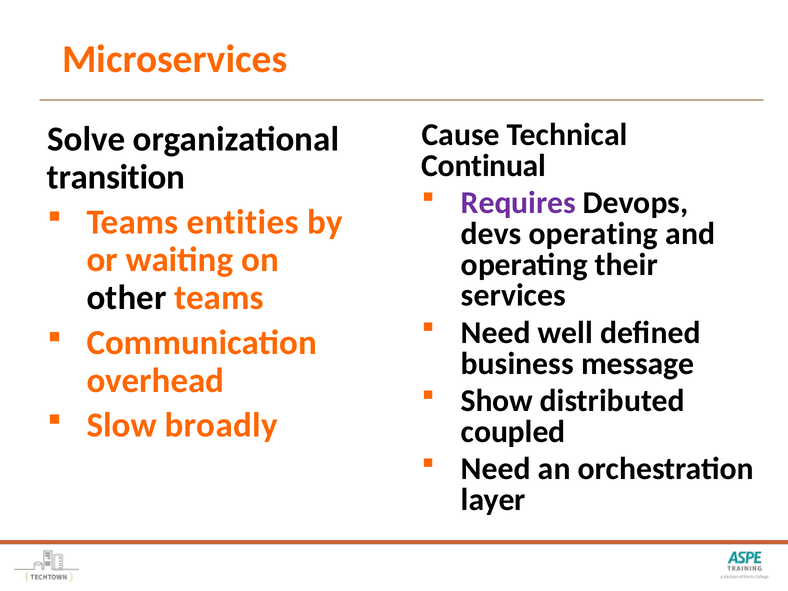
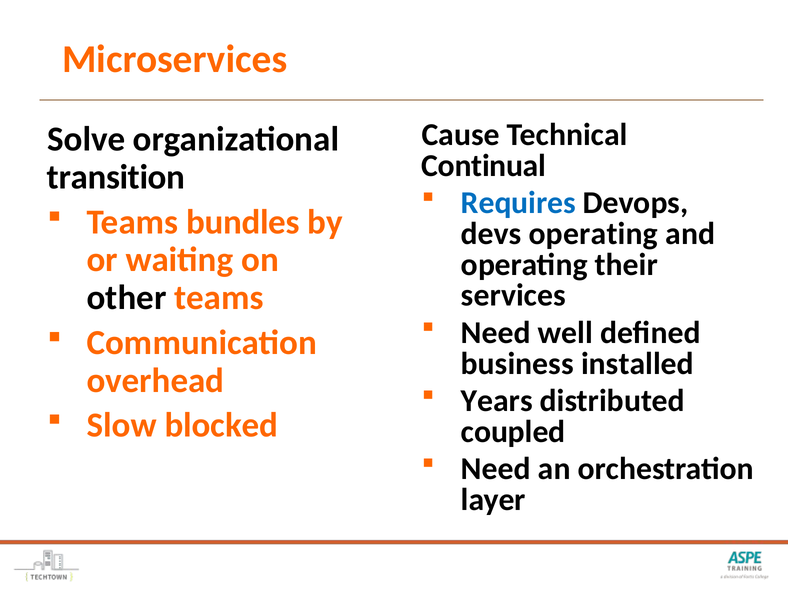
Requires colour: purple -> blue
entities: entities -> bundles
message: message -> installed
Show: Show -> Years
broadly: broadly -> blocked
